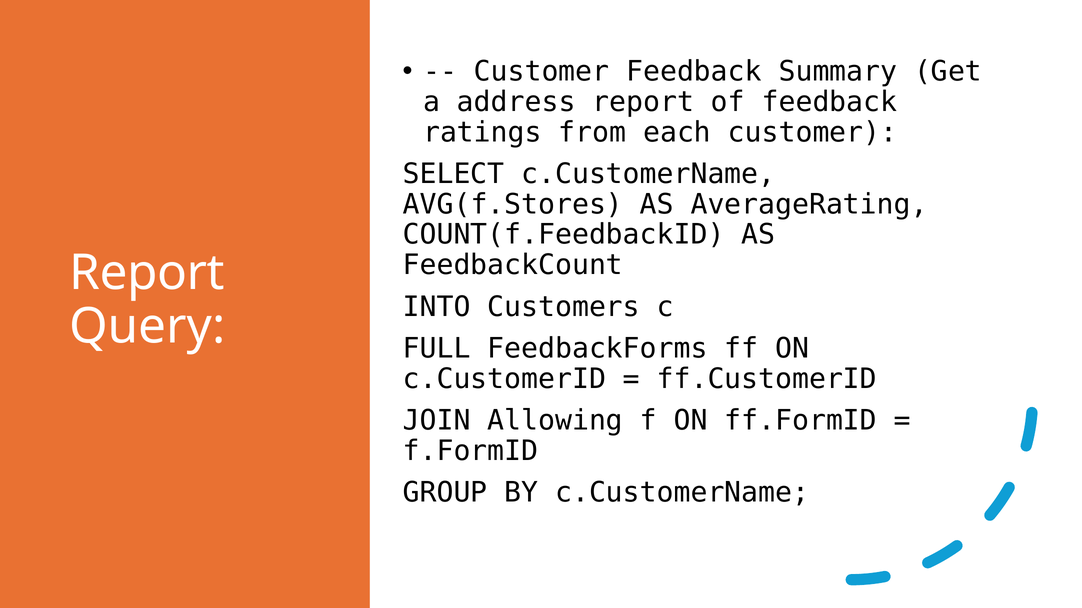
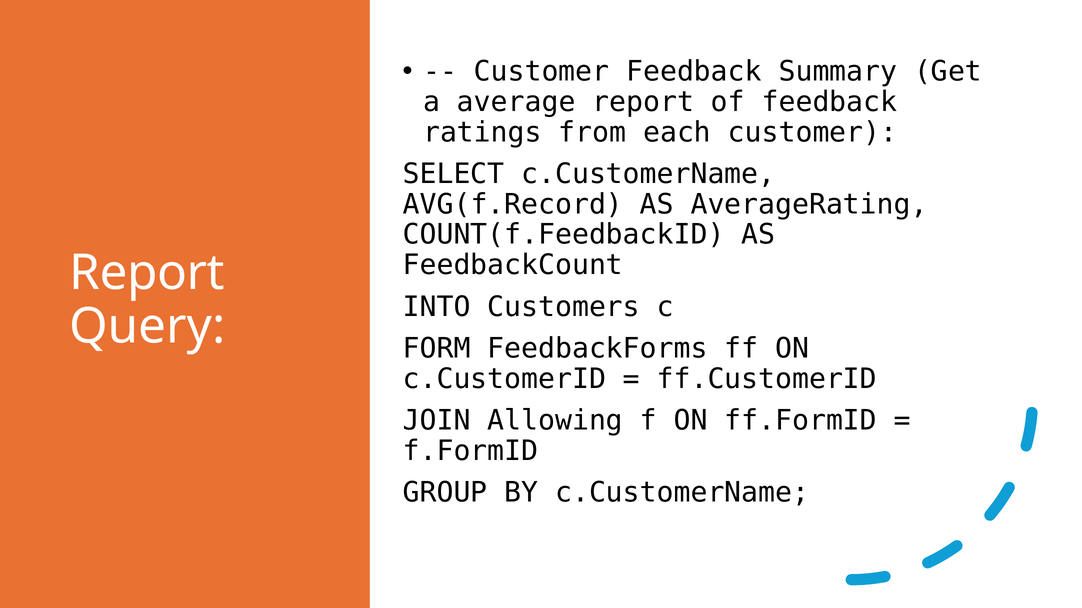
address: address -> average
AVG(f.Stores: AVG(f.Stores -> AVG(f.Record
FULL: FULL -> FORM
